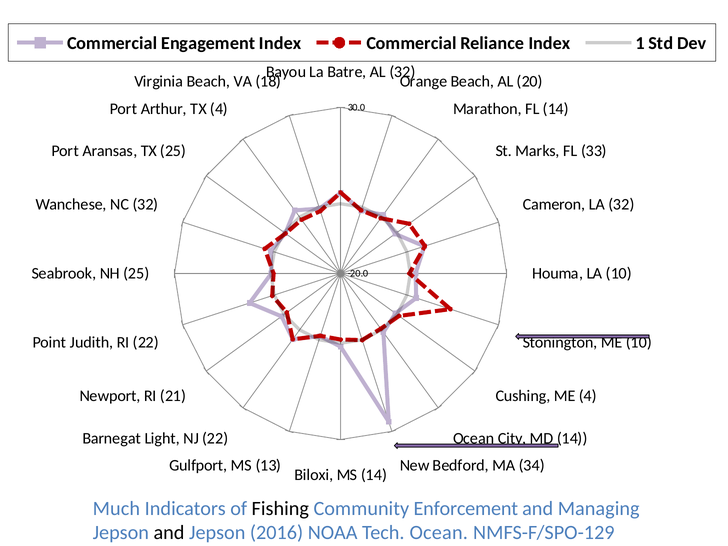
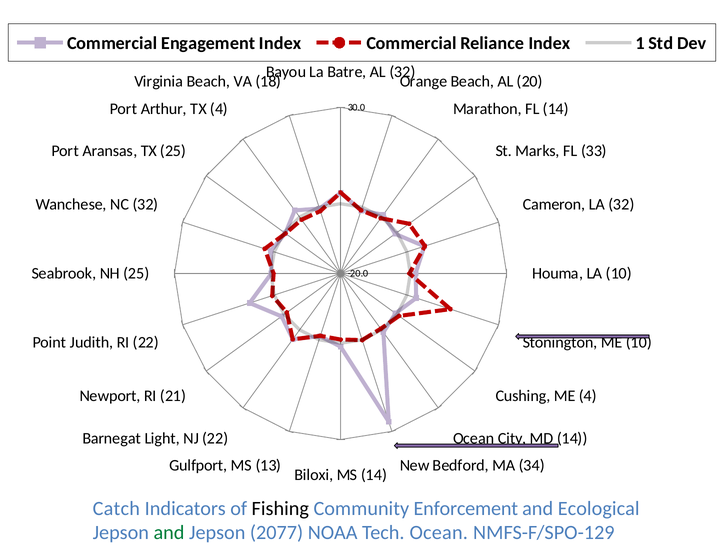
Much: Much -> Catch
Managing: Managing -> Ecological
and at (169, 533) colour: black -> green
2016: 2016 -> 2077
